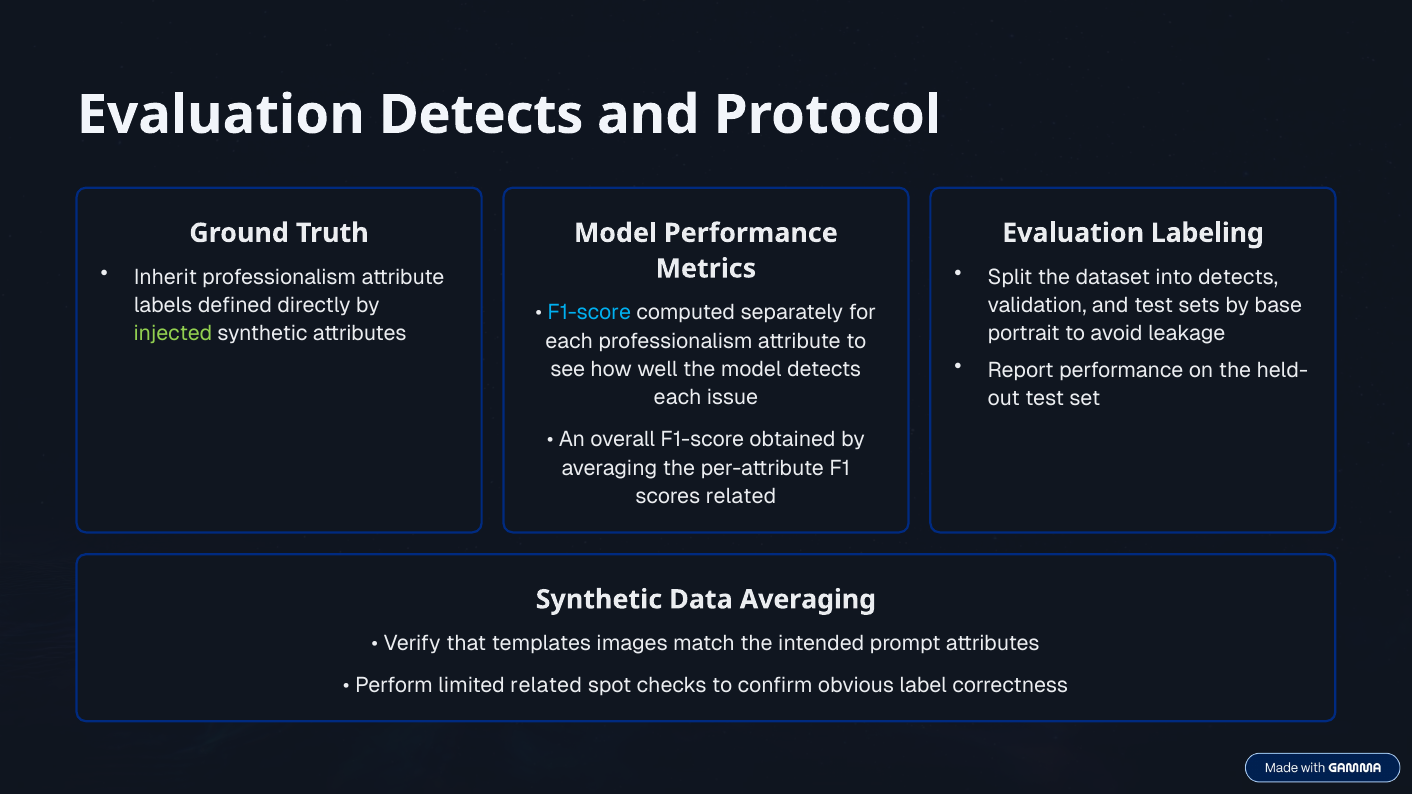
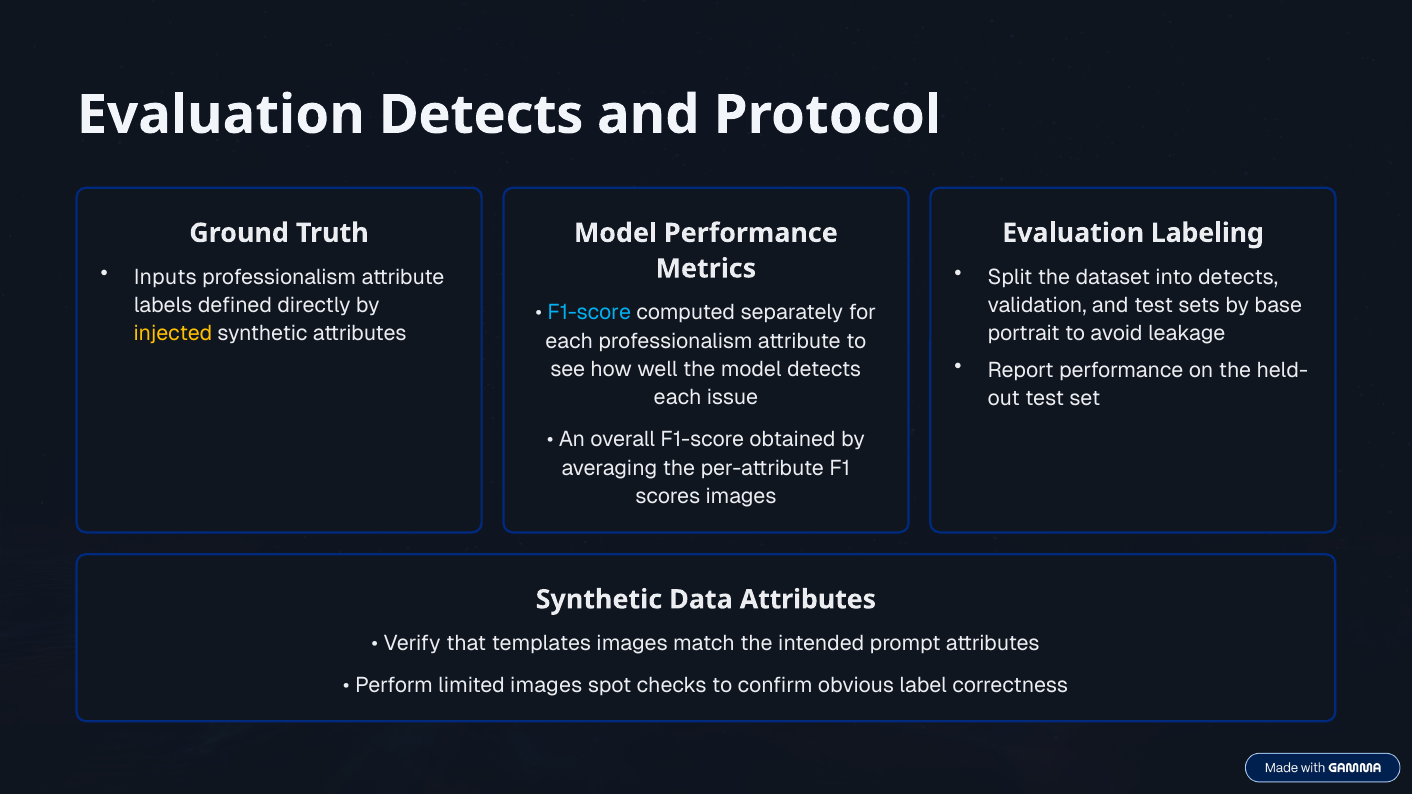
Inherit: Inherit -> Inputs
injected colour: light green -> yellow
scores related: related -> images
Data Averaging: Averaging -> Attributes
limited related: related -> images
